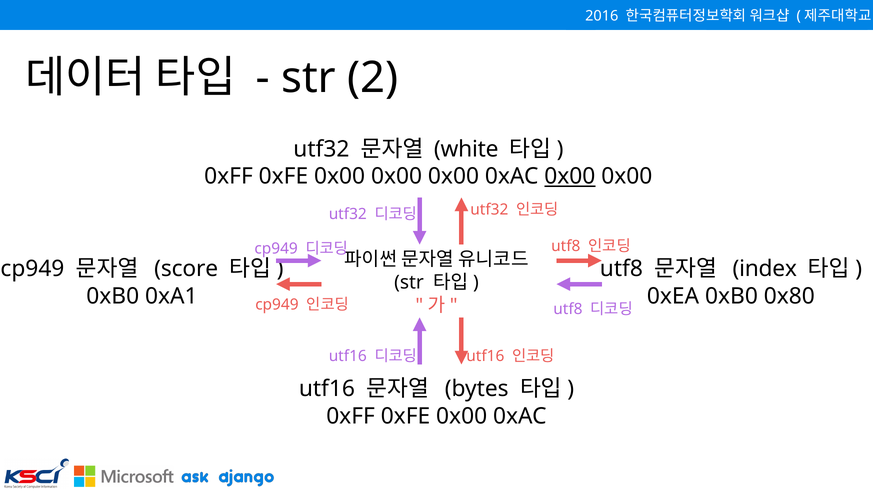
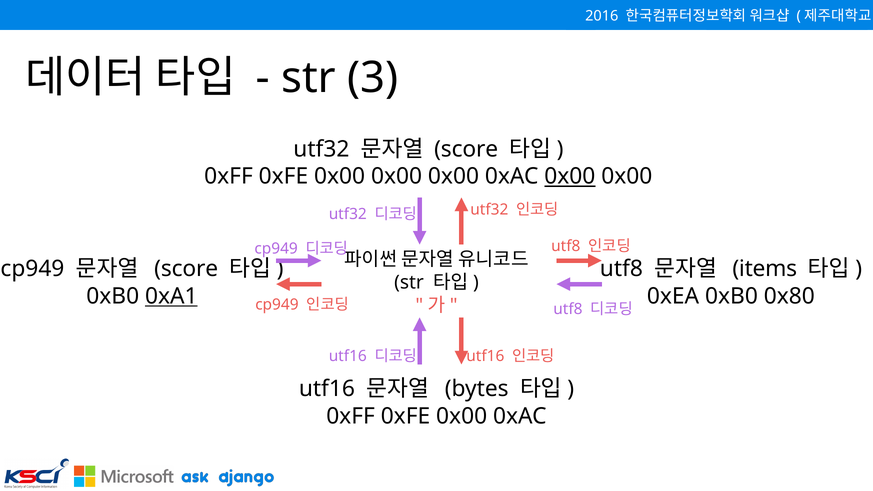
2: 2 -> 3
white at (466, 149): white -> score
index: index -> items
0xA1 underline: none -> present
